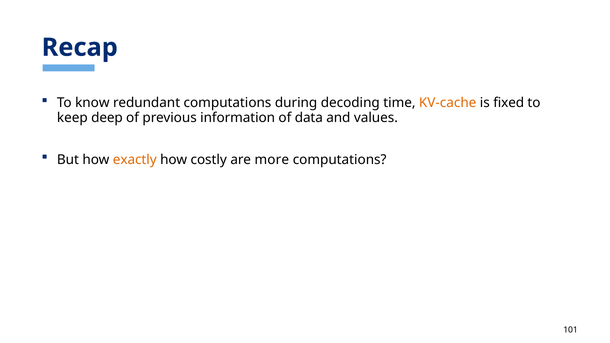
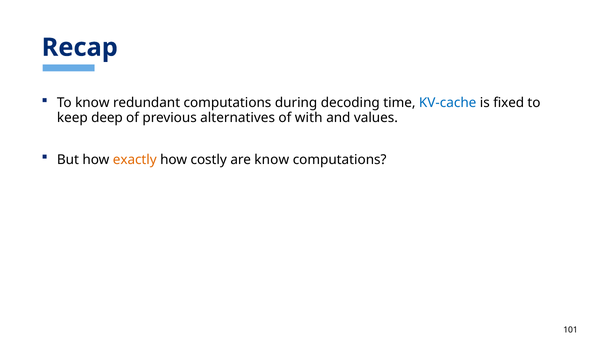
KV-cache colour: orange -> blue
information: information -> alternatives
data: data -> with
are more: more -> know
